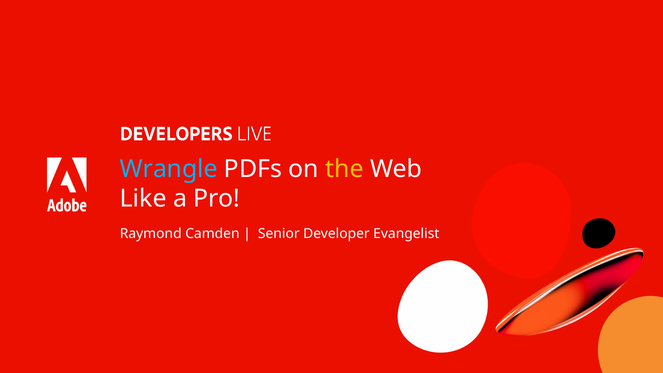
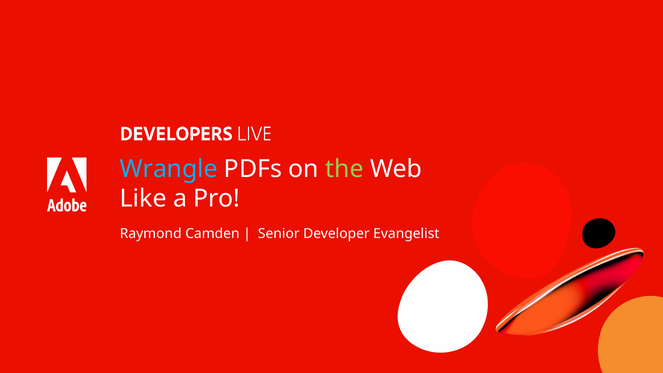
the colour: yellow -> light green
